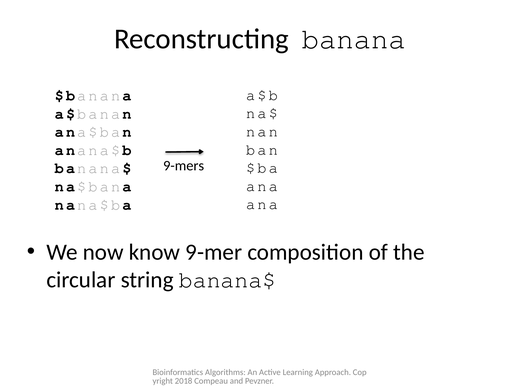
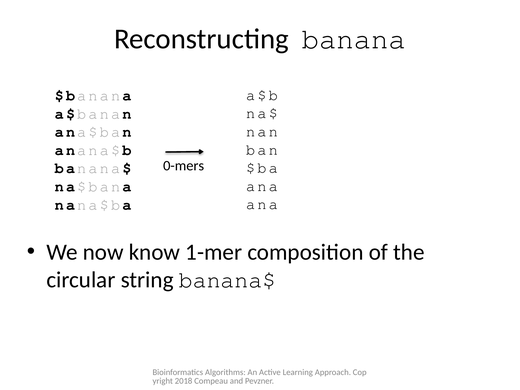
9-mers: 9-mers -> 0-mers
9-mer: 9-mer -> 1-mer
